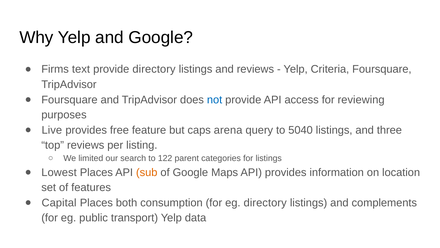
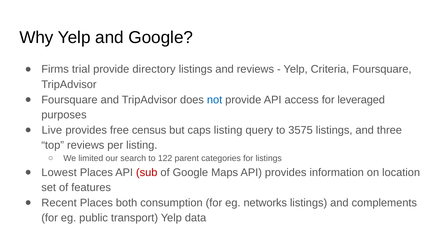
text: text -> trial
reviewing: reviewing -> leveraged
feature: feature -> census
caps arena: arena -> listing
5040: 5040 -> 3575
sub colour: orange -> red
Capital: Capital -> Recent
eg directory: directory -> networks
